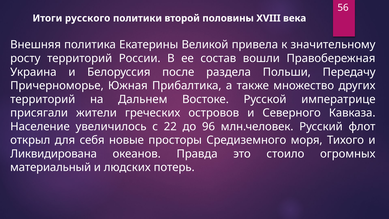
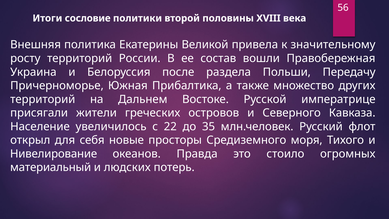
русского: русского -> сословие
96: 96 -> 35
Ликвидирована: Ликвидирована -> Нивелирование
